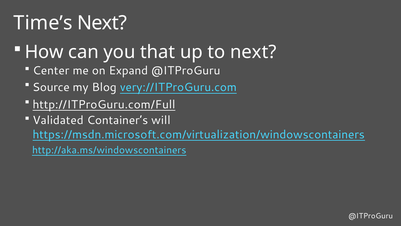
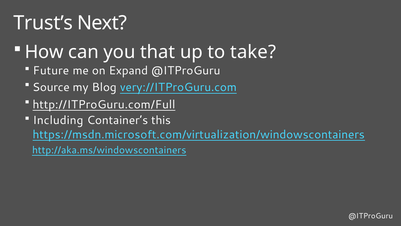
Time’s: Time’s -> Trust’s
to next: next -> take
Center: Center -> Future
Validated: Validated -> Including
will: will -> this
